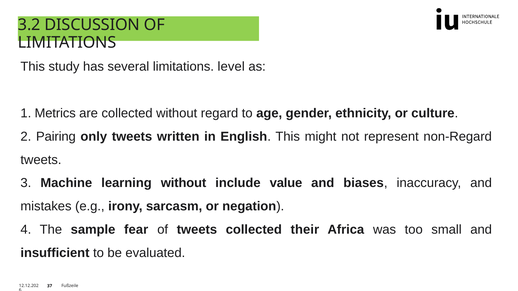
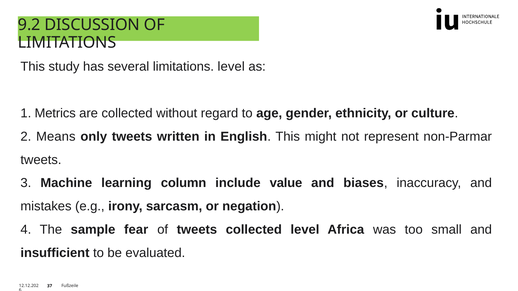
3.2: 3.2 -> 9.2
Pairing: Pairing -> Means
non-Regard: non-Regard -> non-Parmar
learning without: without -> column
collected their: their -> level
